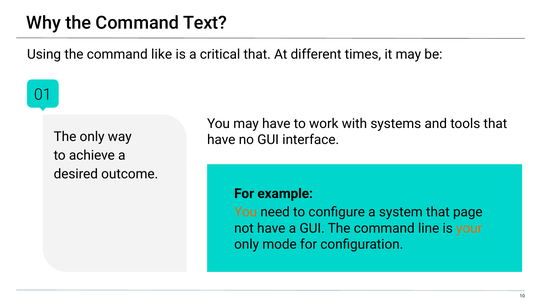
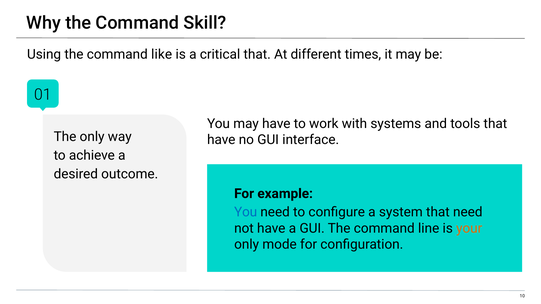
Text: Text -> Skill
You at (246, 212) colour: orange -> blue
that page: page -> need
